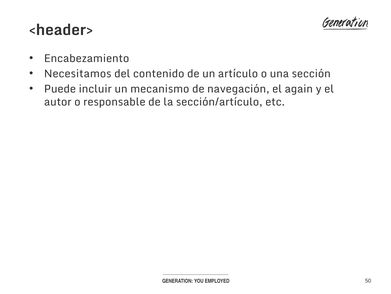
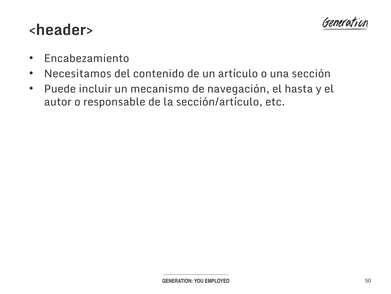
again: again -> hasta
